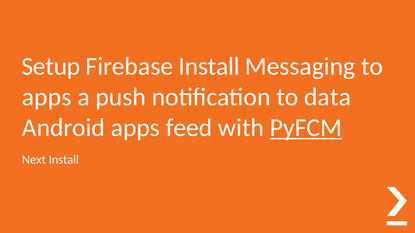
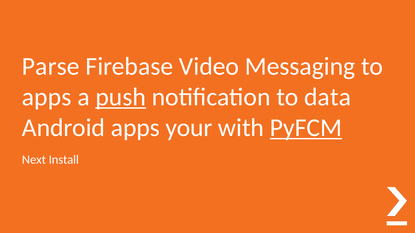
Setup: Setup -> Parse
Firebase Install: Install -> Video
push underline: none -> present
feed: feed -> your
